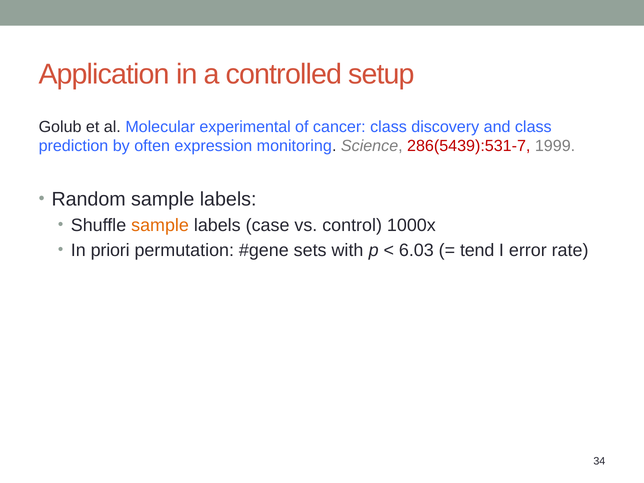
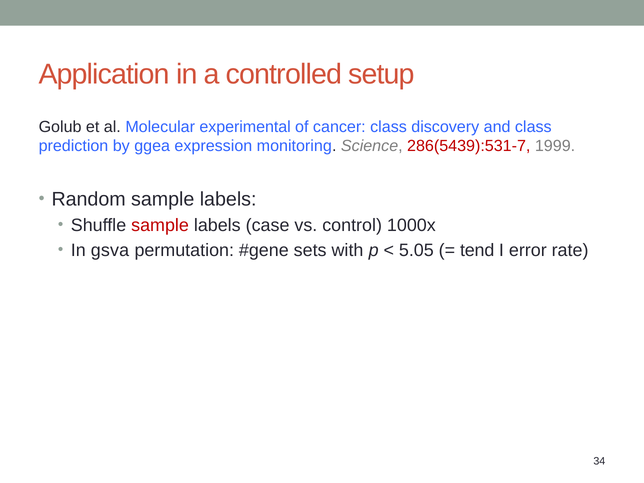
often: often -> ggea
sample at (160, 225) colour: orange -> red
priori: priori -> gsva
6.03: 6.03 -> 5.05
